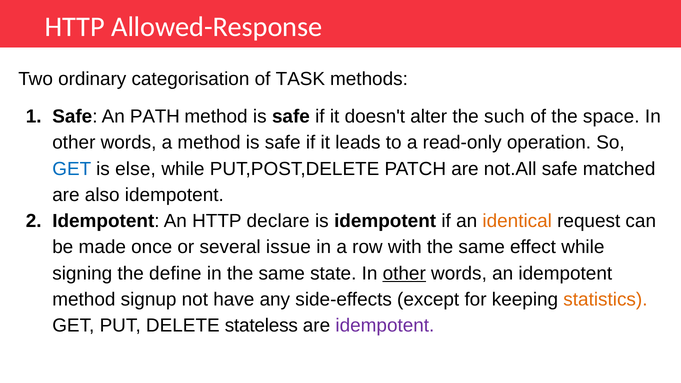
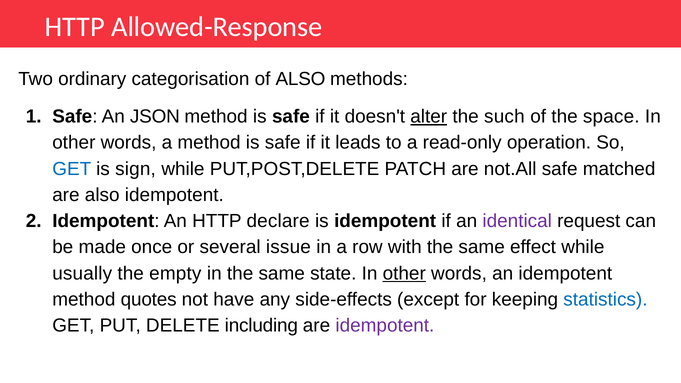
of TASK: TASK -> ALSO
PATH: PATH -> JSON
alter underline: none -> present
else: else -> sign
identical colour: orange -> purple
signing: signing -> usually
define: define -> empty
signup: signup -> quotes
statistics colour: orange -> blue
stateless: stateless -> including
